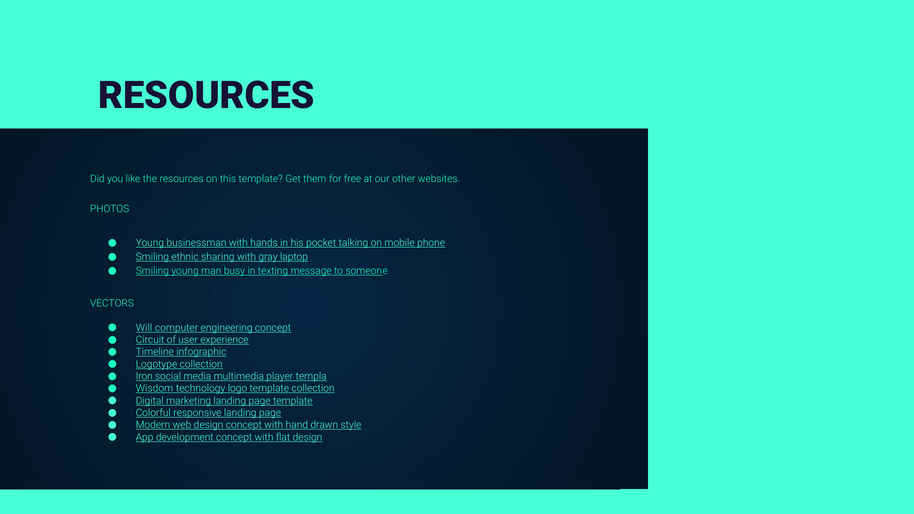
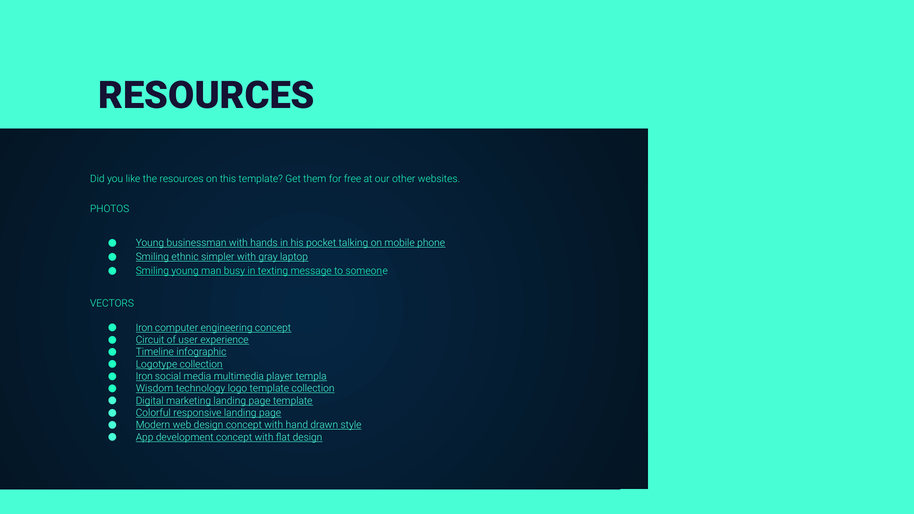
sharing: sharing -> simpler
Will at (144, 328): Will -> Iron
